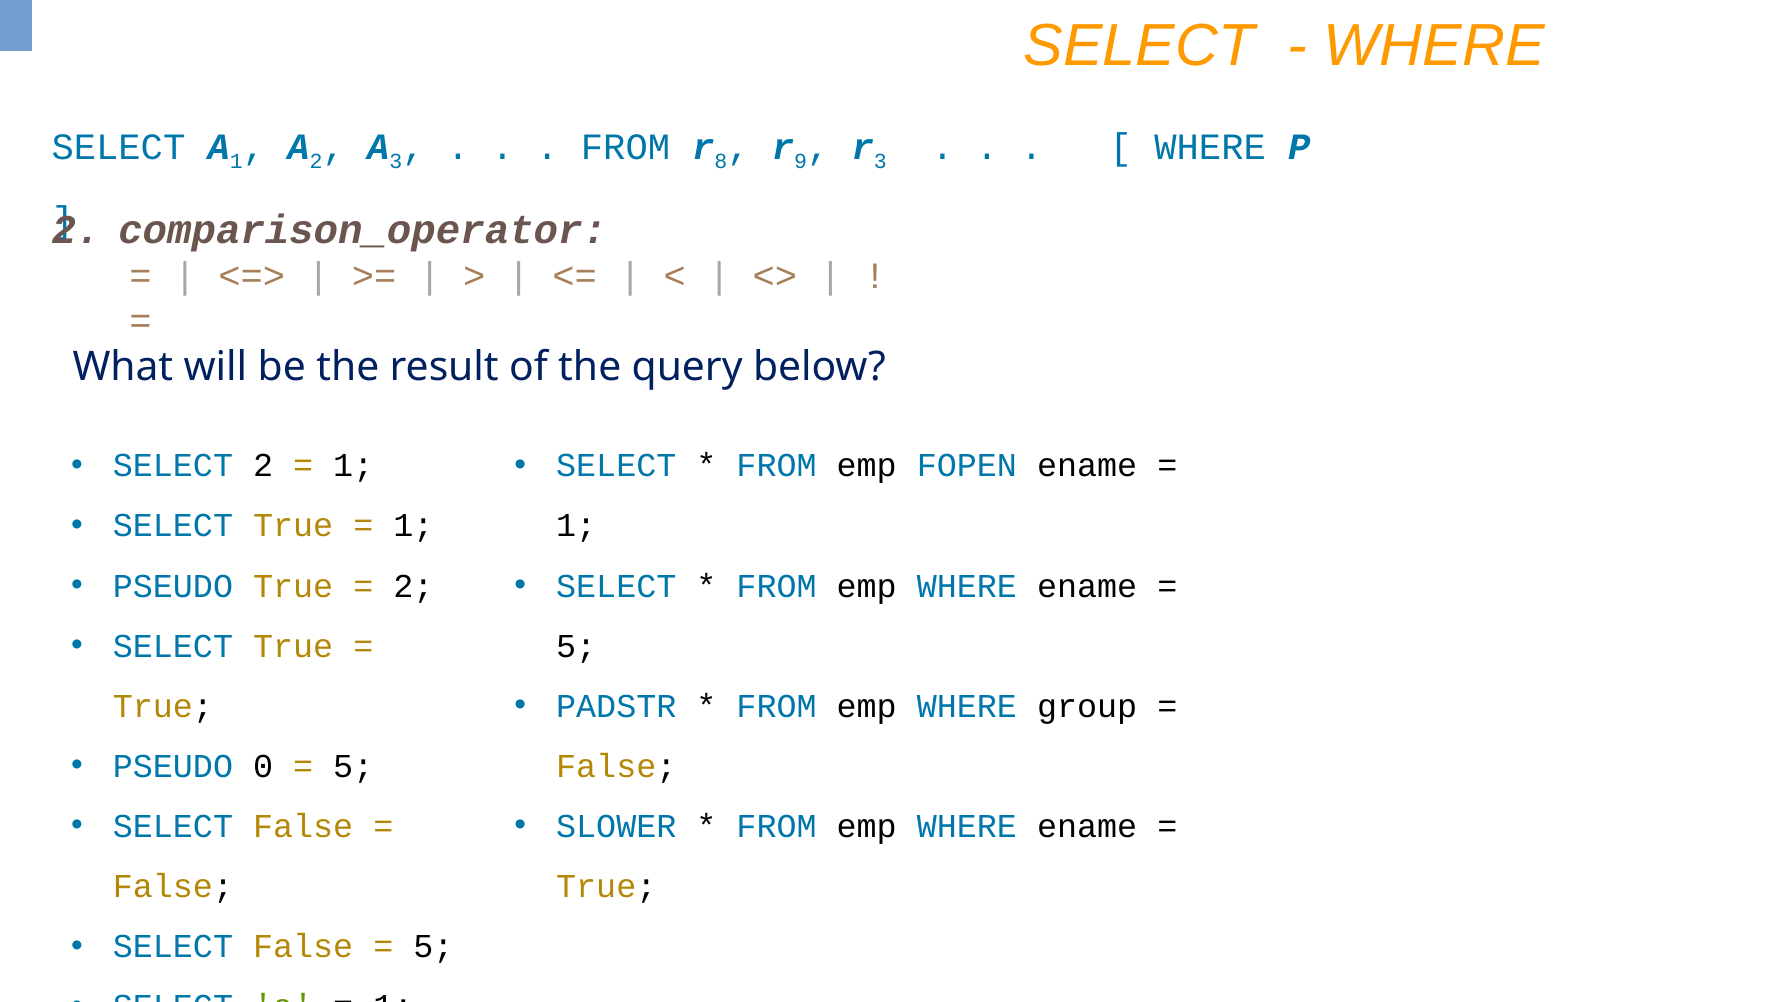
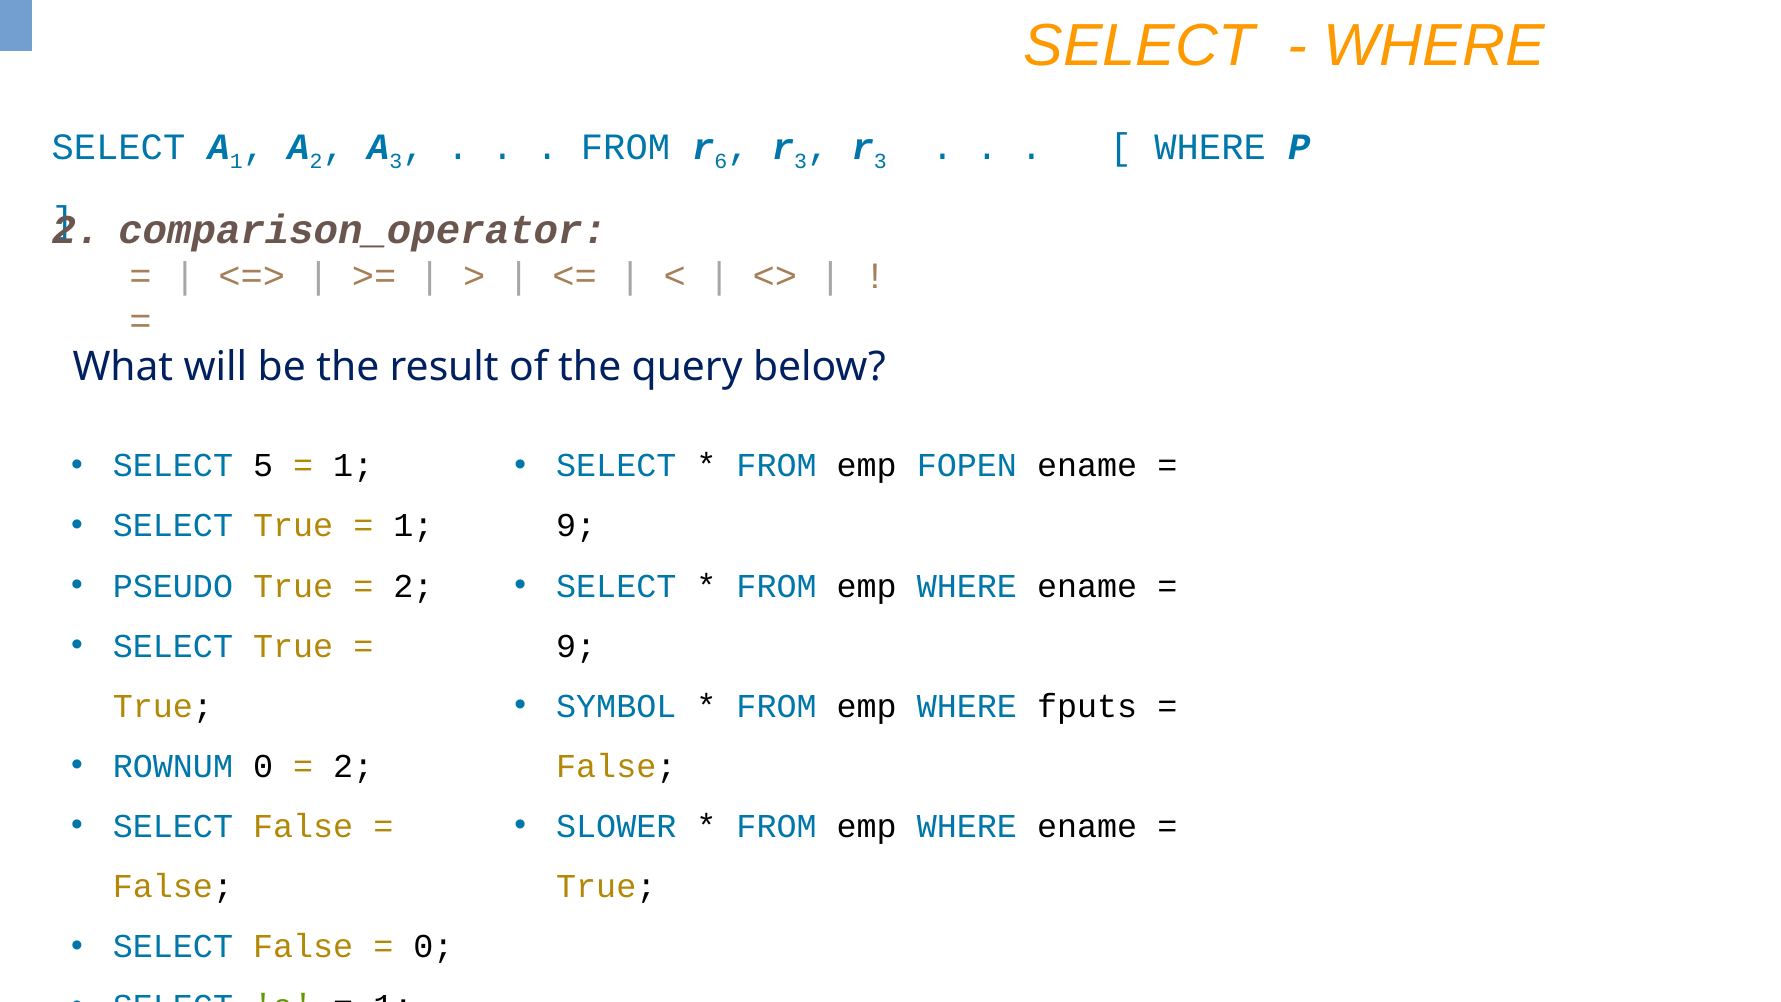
8: 8 -> 6
9 at (801, 161): 9 -> 3
SELECT 2: 2 -> 5
1 at (576, 526): 1 -> 9
5 at (576, 646): 5 -> 9
PADSTR: PADSTR -> SYMBOL
group: group -> fputs
PSEUDO at (173, 766): PSEUDO -> ROWNUM
5 at (353, 766): 5 -> 2
5 at (433, 947): 5 -> 0
